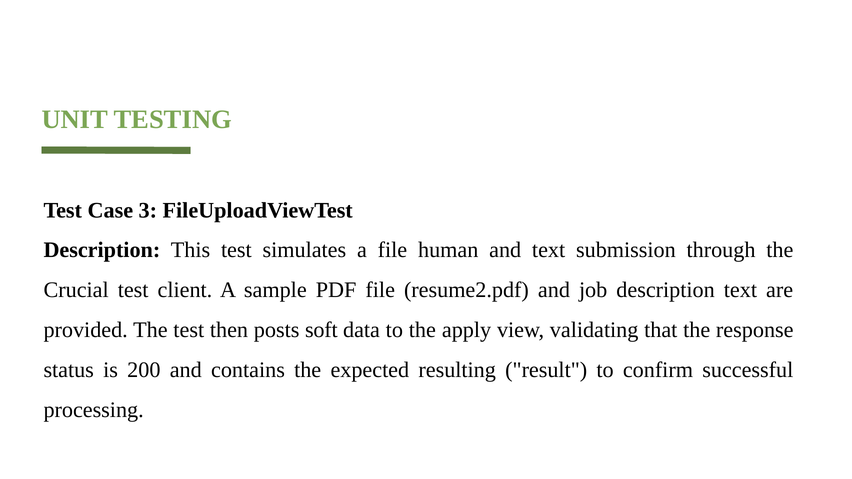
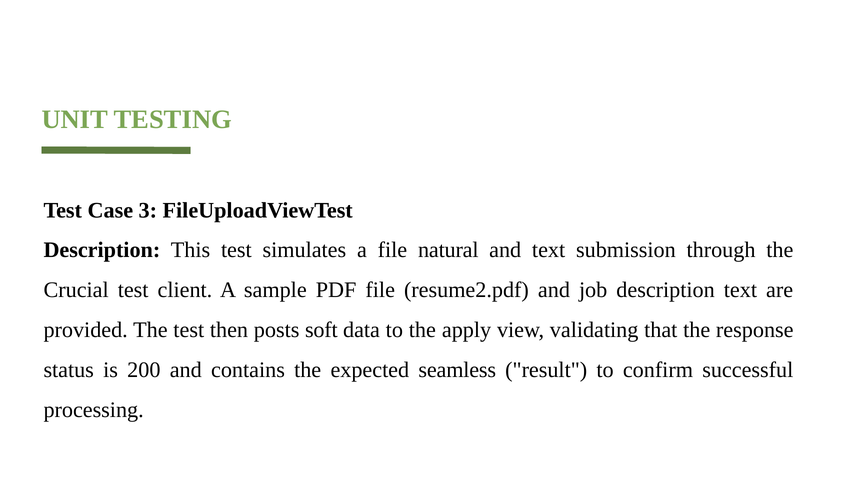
human: human -> natural
resulting: resulting -> seamless
